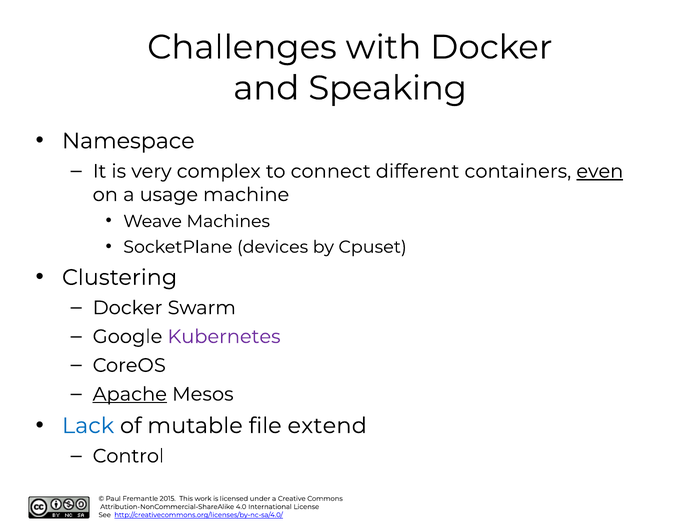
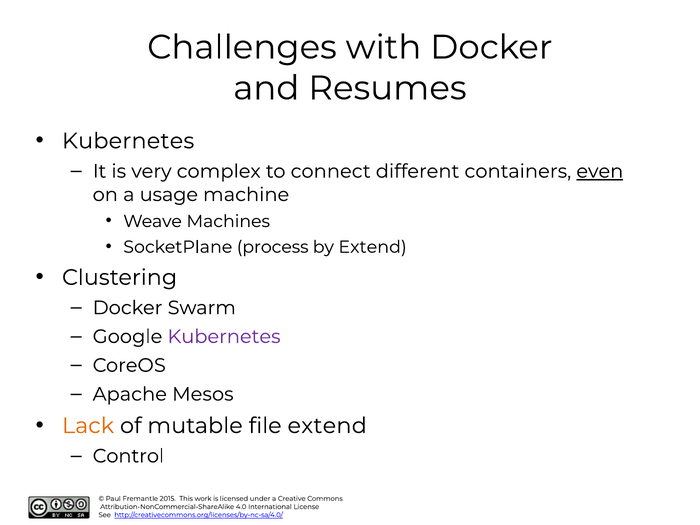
Speaking: Speaking -> Resumes
Namespace at (128, 141): Namespace -> Kubernetes
devices: devices -> process
by Cpuset: Cpuset -> Extend
Apache underline: present -> none
Lack colour: blue -> orange
